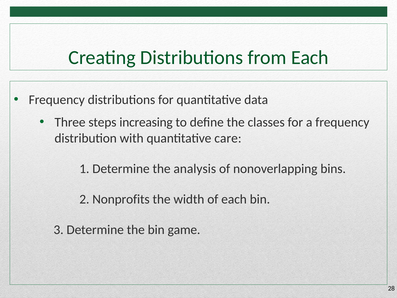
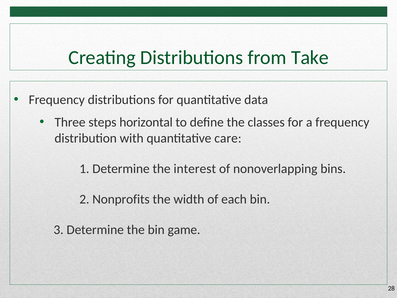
from Each: Each -> Take
increasing: increasing -> horizontal
analysis: analysis -> interest
